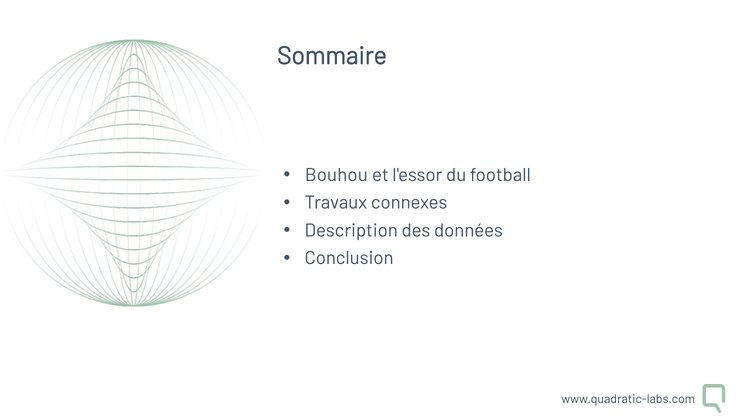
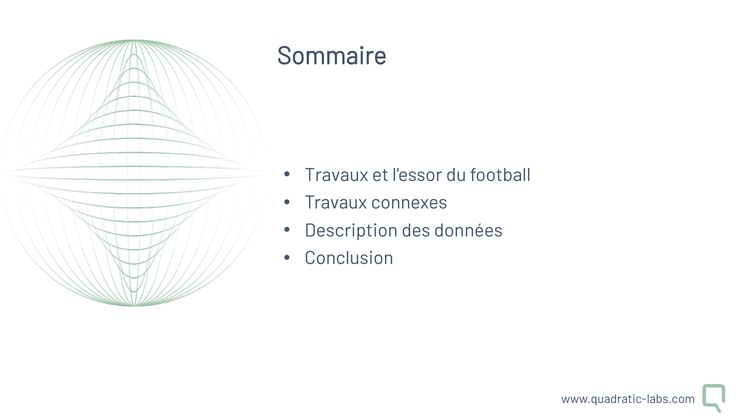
Bouhou at (336, 175): Bouhou -> Travaux
